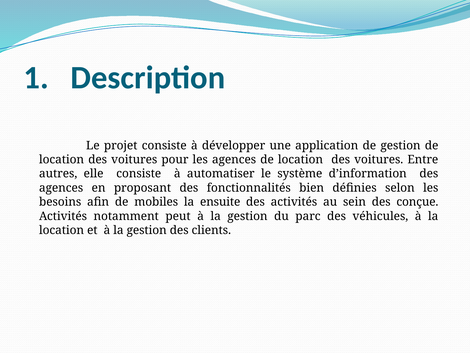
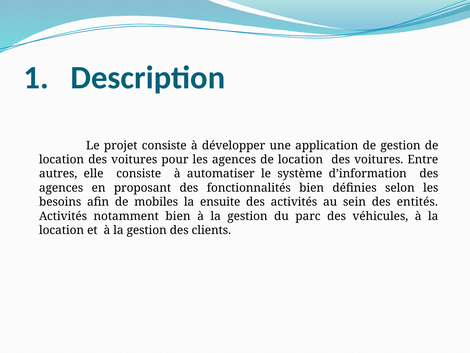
conçue: conçue -> entités
notamment peut: peut -> bien
